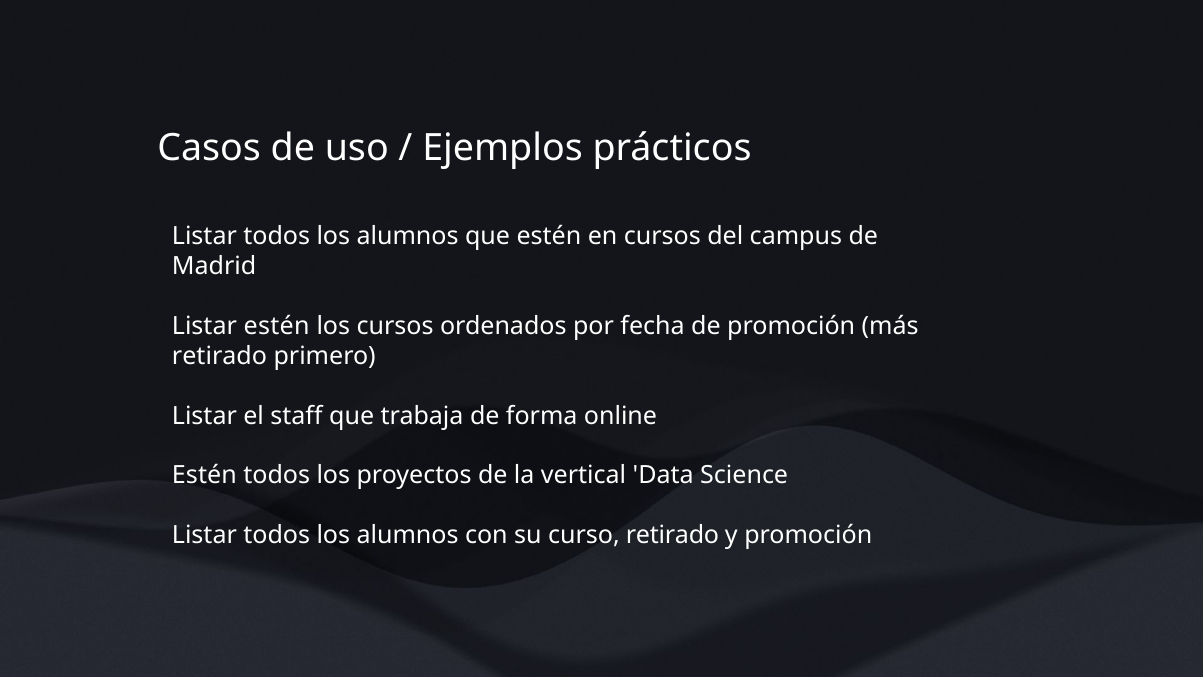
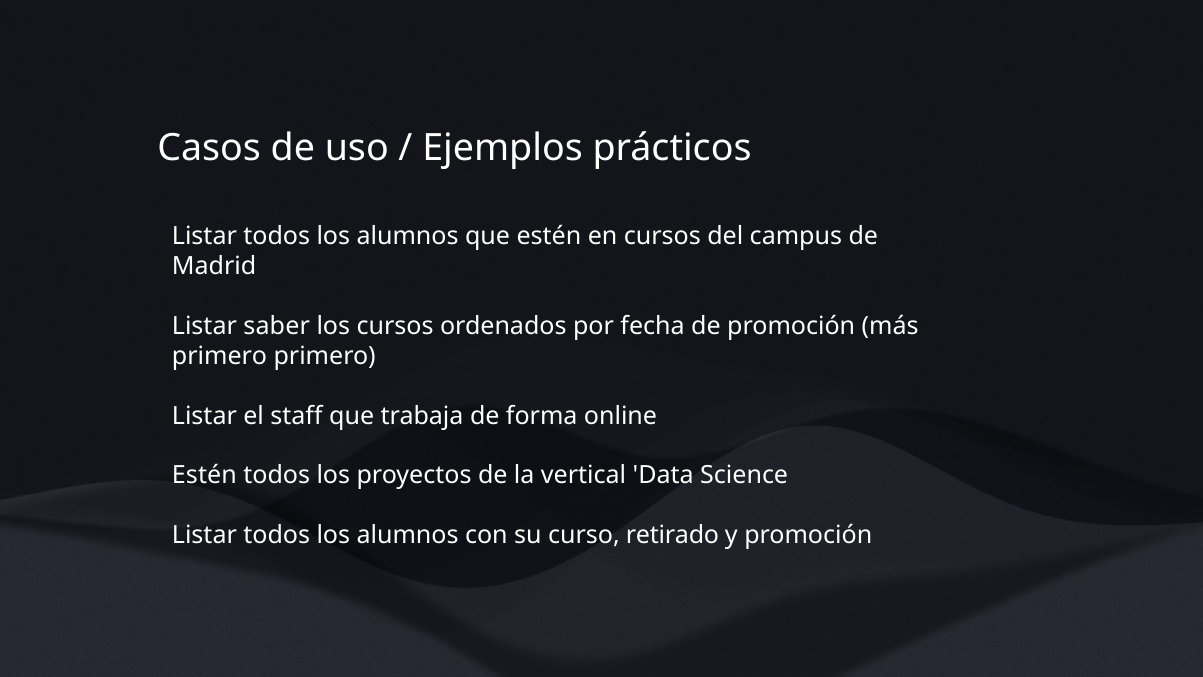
Listar estén: estén -> saber
retirado at (220, 356): retirado -> primero
